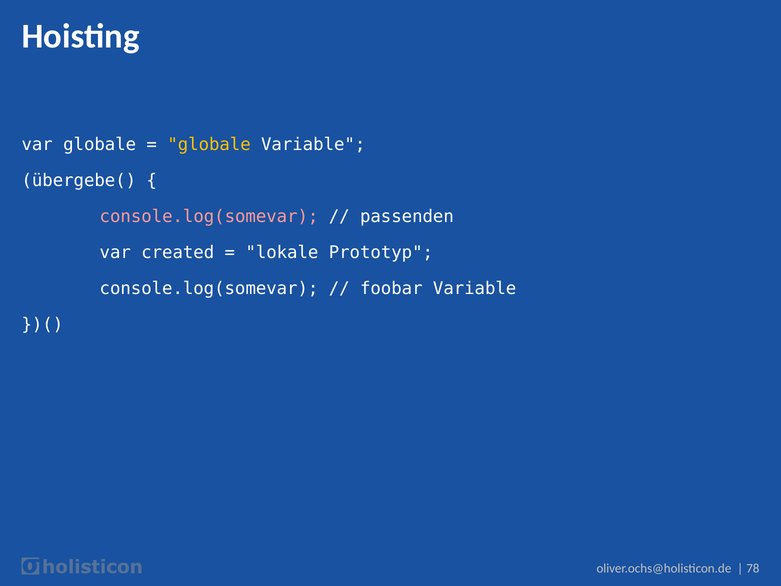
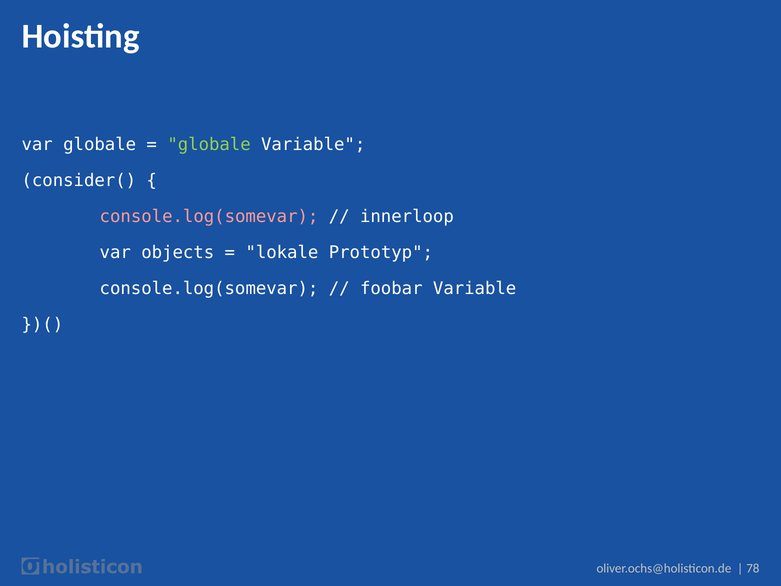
globale at (209, 145) colour: yellow -> light green
übergebe(: übergebe( -> consider(
passenden: passenden -> innerloop
created: created -> objects
